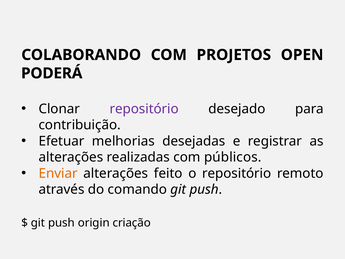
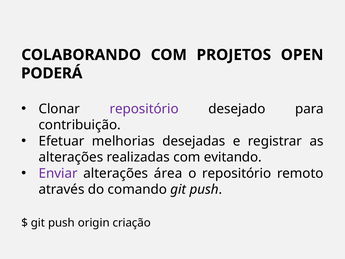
públicos: públicos -> evitando
Enviar colour: orange -> purple
feito: feito -> área
